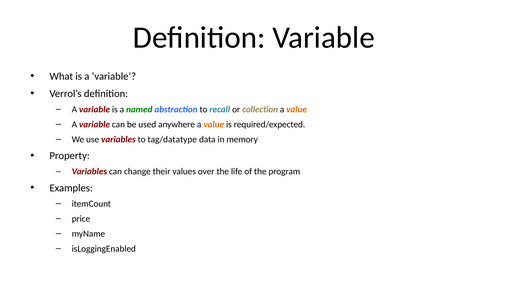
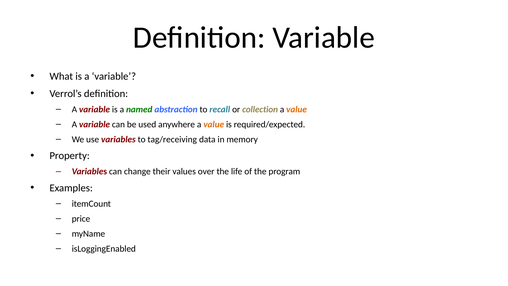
tag/datatype: tag/datatype -> tag/receiving
